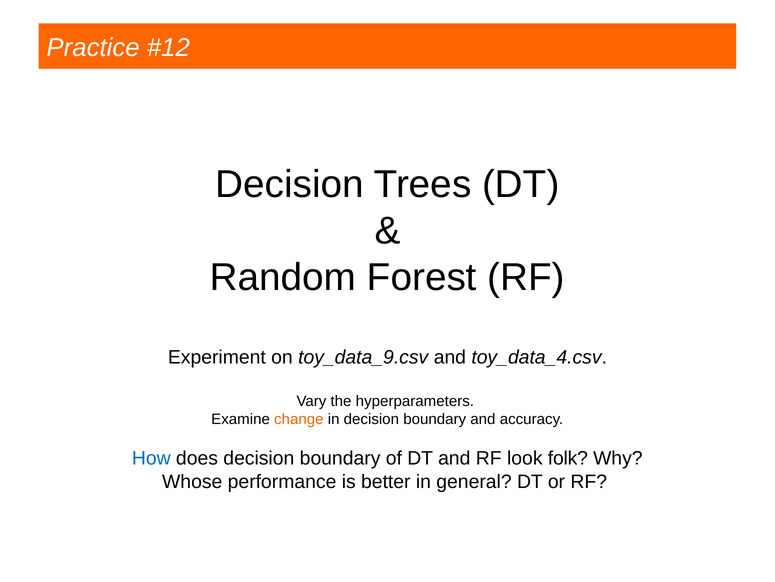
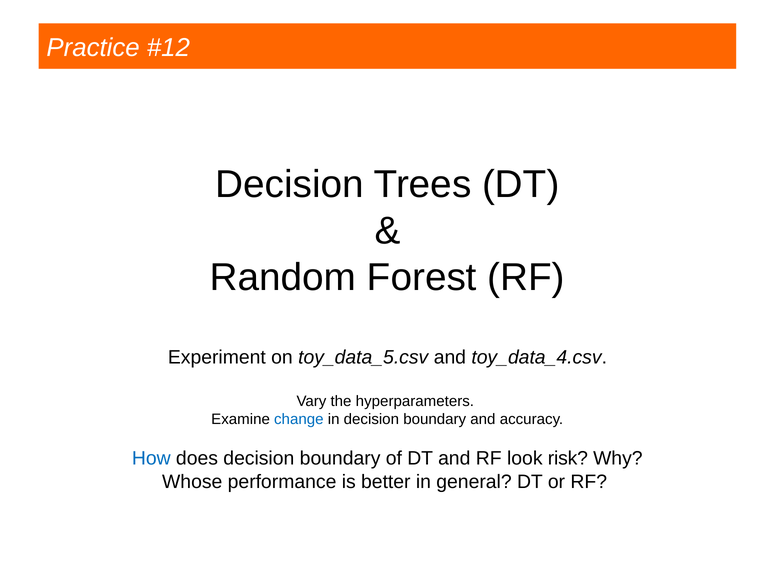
toy_data_9.csv: toy_data_9.csv -> toy_data_5.csv
change colour: orange -> blue
folk: folk -> risk
